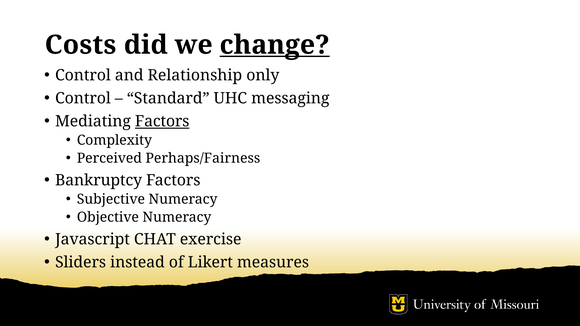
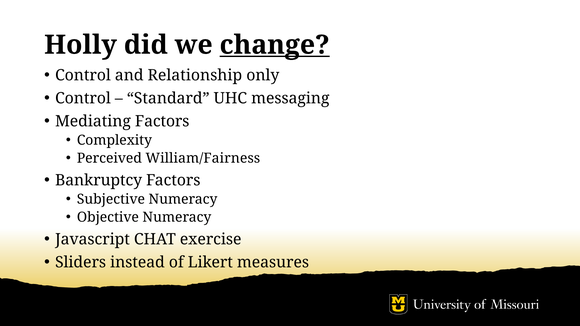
Costs: Costs -> Holly
Factors at (162, 121) underline: present -> none
Perhaps/Fairness: Perhaps/Fairness -> William/Fairness
